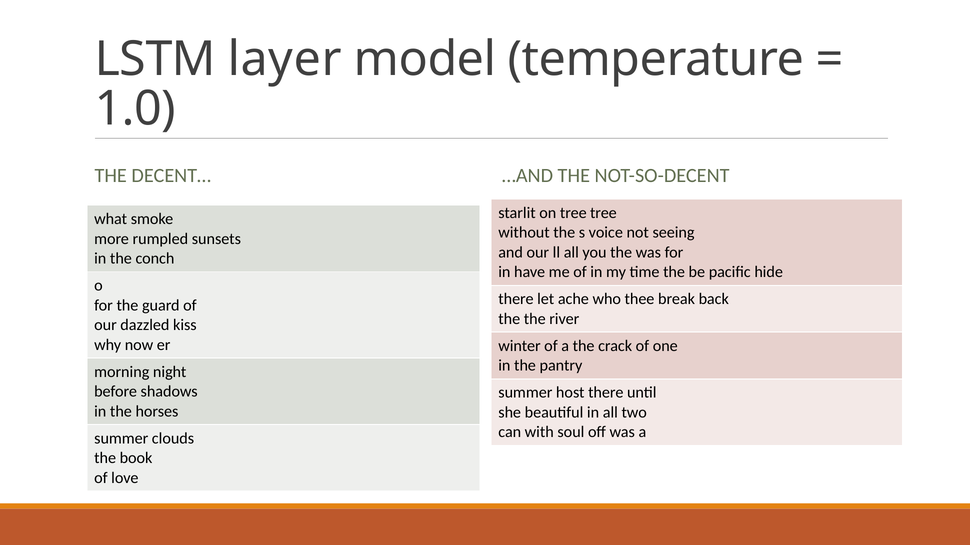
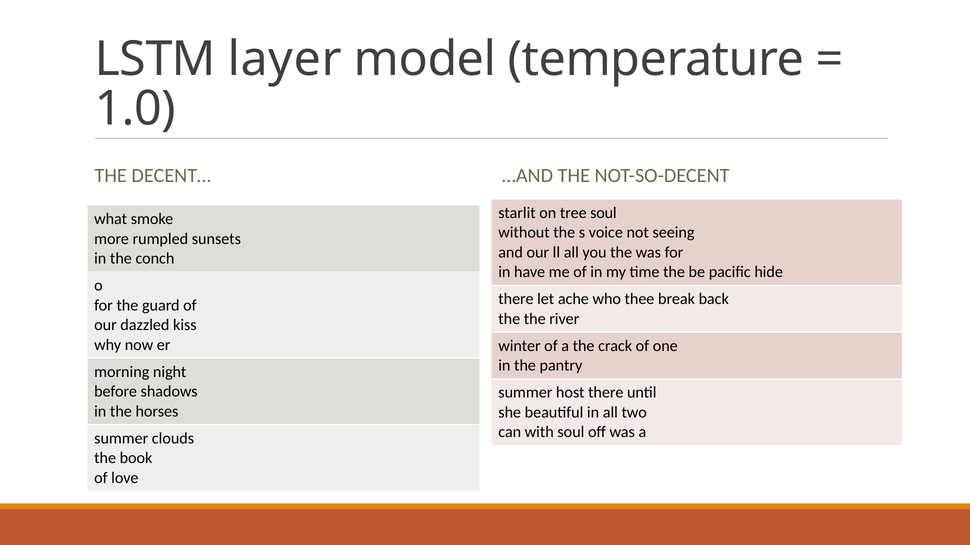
tree tree: tree -> soul
